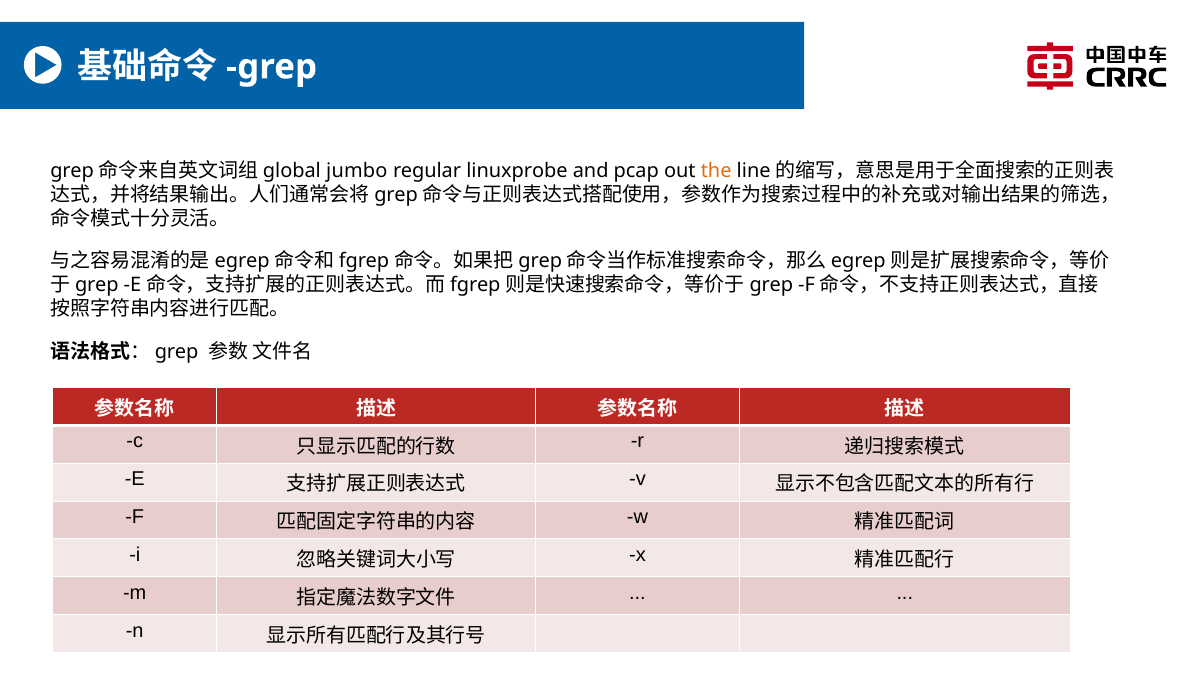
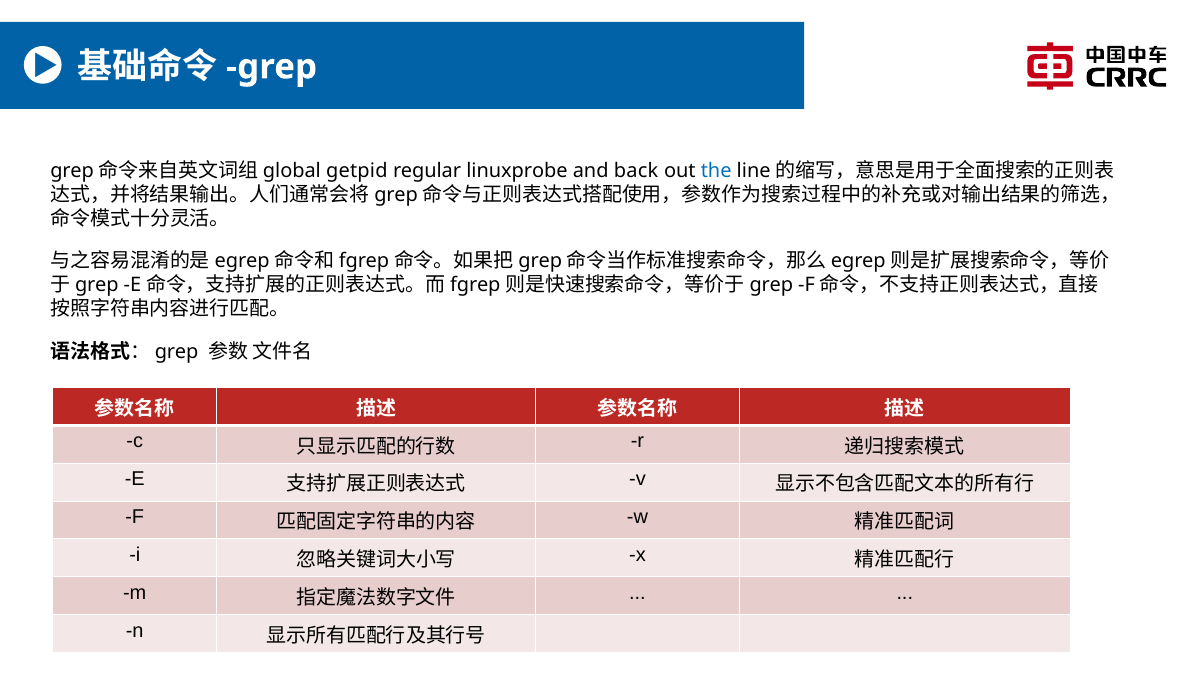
jumbo: jumbo -> getpid
pcap: pcap -> back
the colour: orange -> blue
